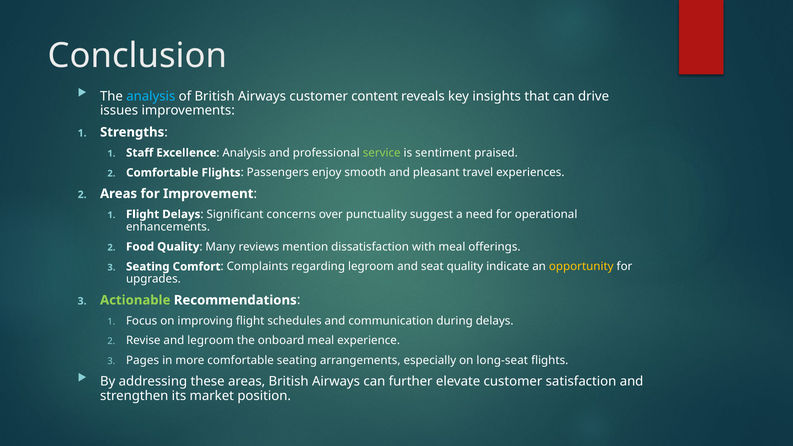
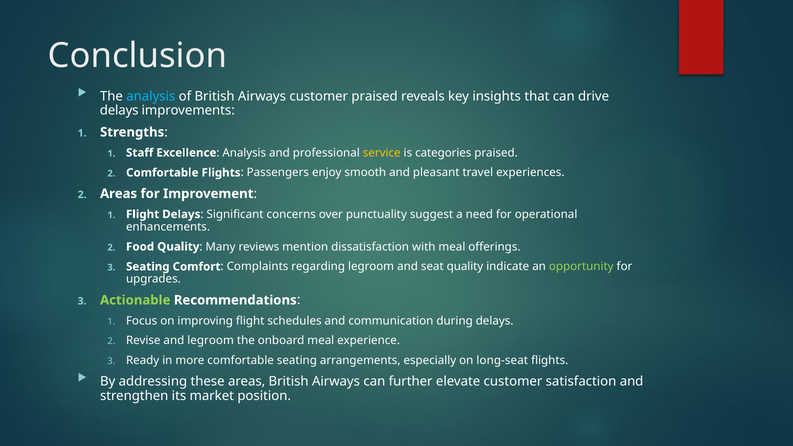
customer content: content -> praised
issues at (119, 110): issues -> delays
service colour: light green -> yellow
sentiment: sentiment -> categories
opportunity colour: yellow -> light green
Pages: Pages -> Ready
